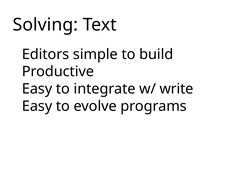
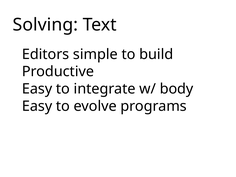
write: write -> body
